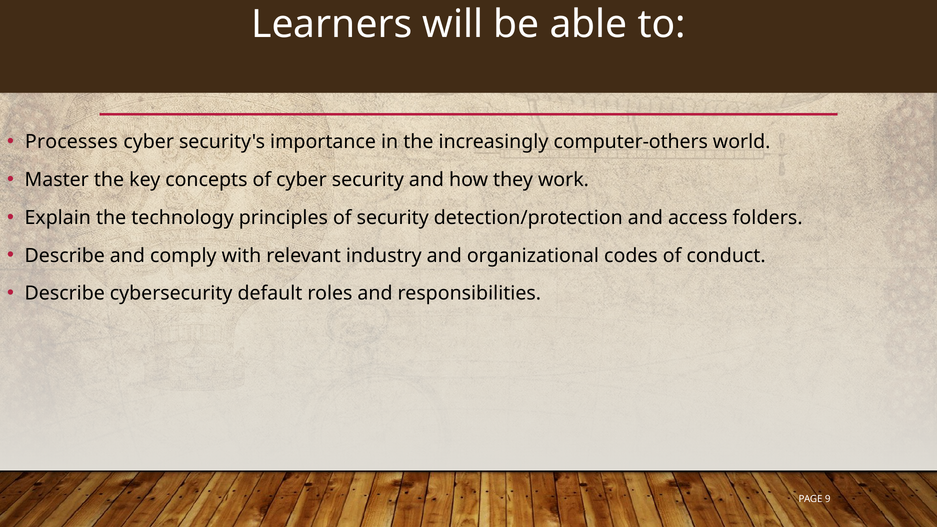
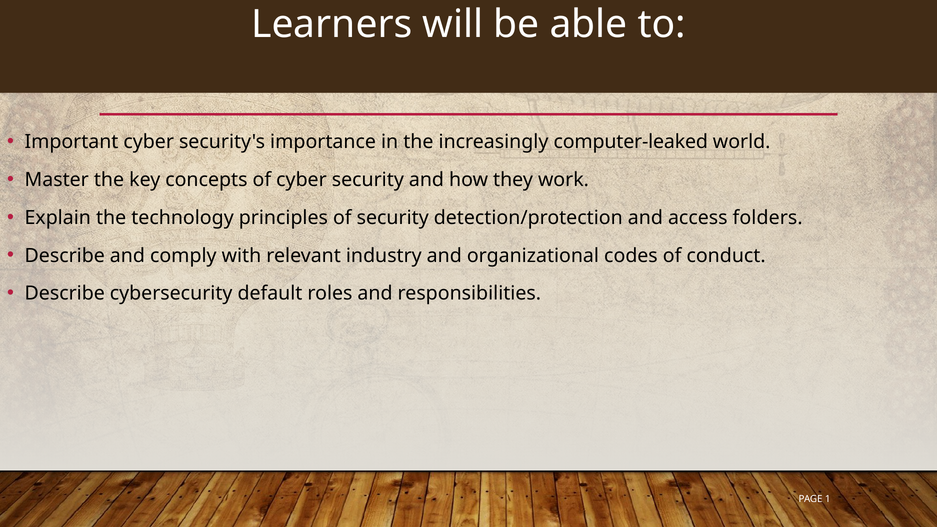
Processes: Processes -> Important
computer-others: computer-others -> computer-leaked
9: 9 -> 1
